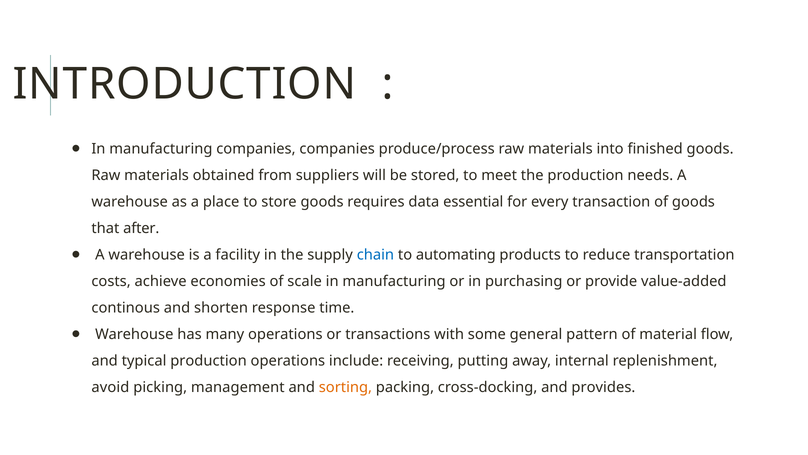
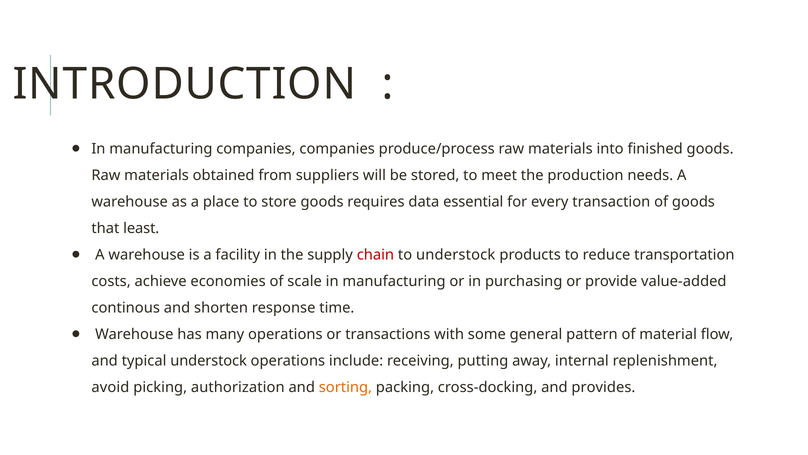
after: after -> least
chain colour: blue -> red
to automating: automating -> understock
typical production: production -> understock
management: management -> authorization
